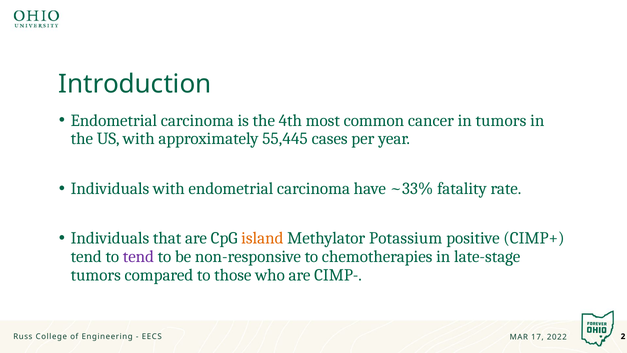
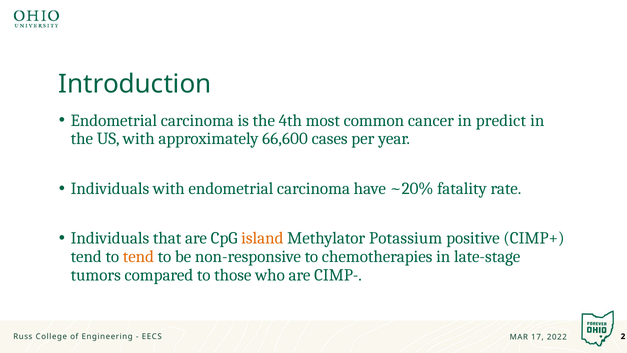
in tumors: tumors -> predict
55,445: 55,445 -> 66,600
~33%: ~33% -> ~20%
tend at (138, 256) colour: purple -> orange
